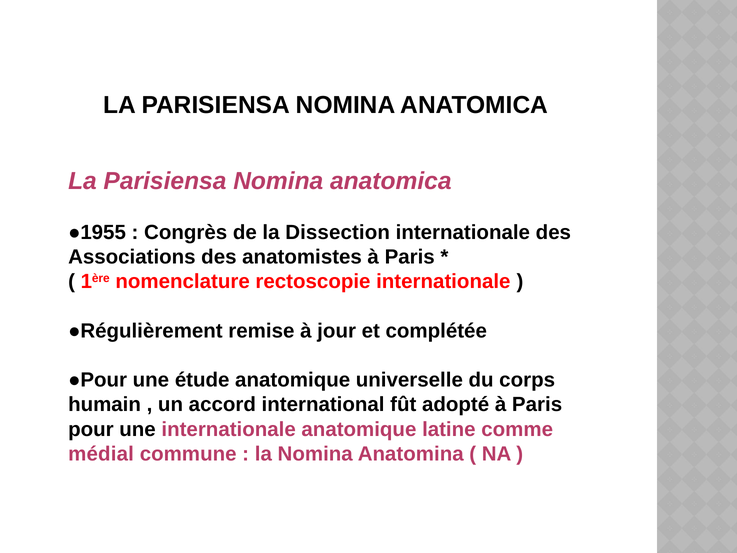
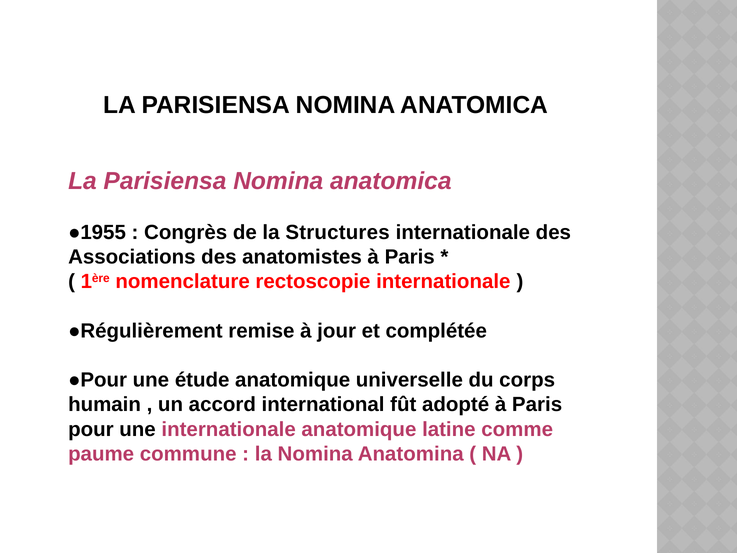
Dissection: Dissection -> Structures
médial: médial -> paume
